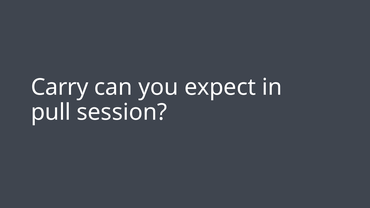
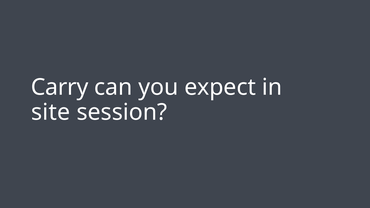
pull: pull -> site
